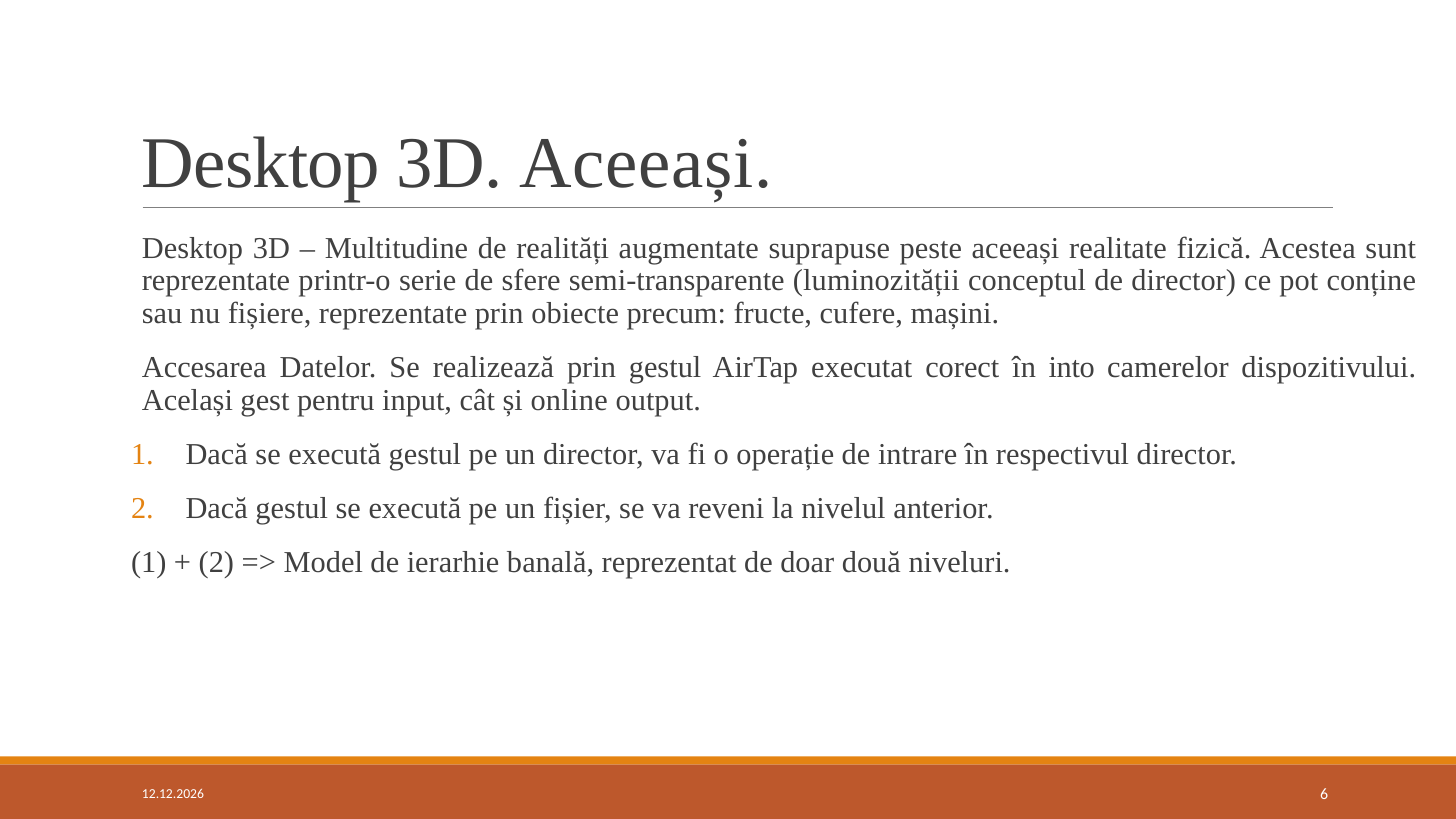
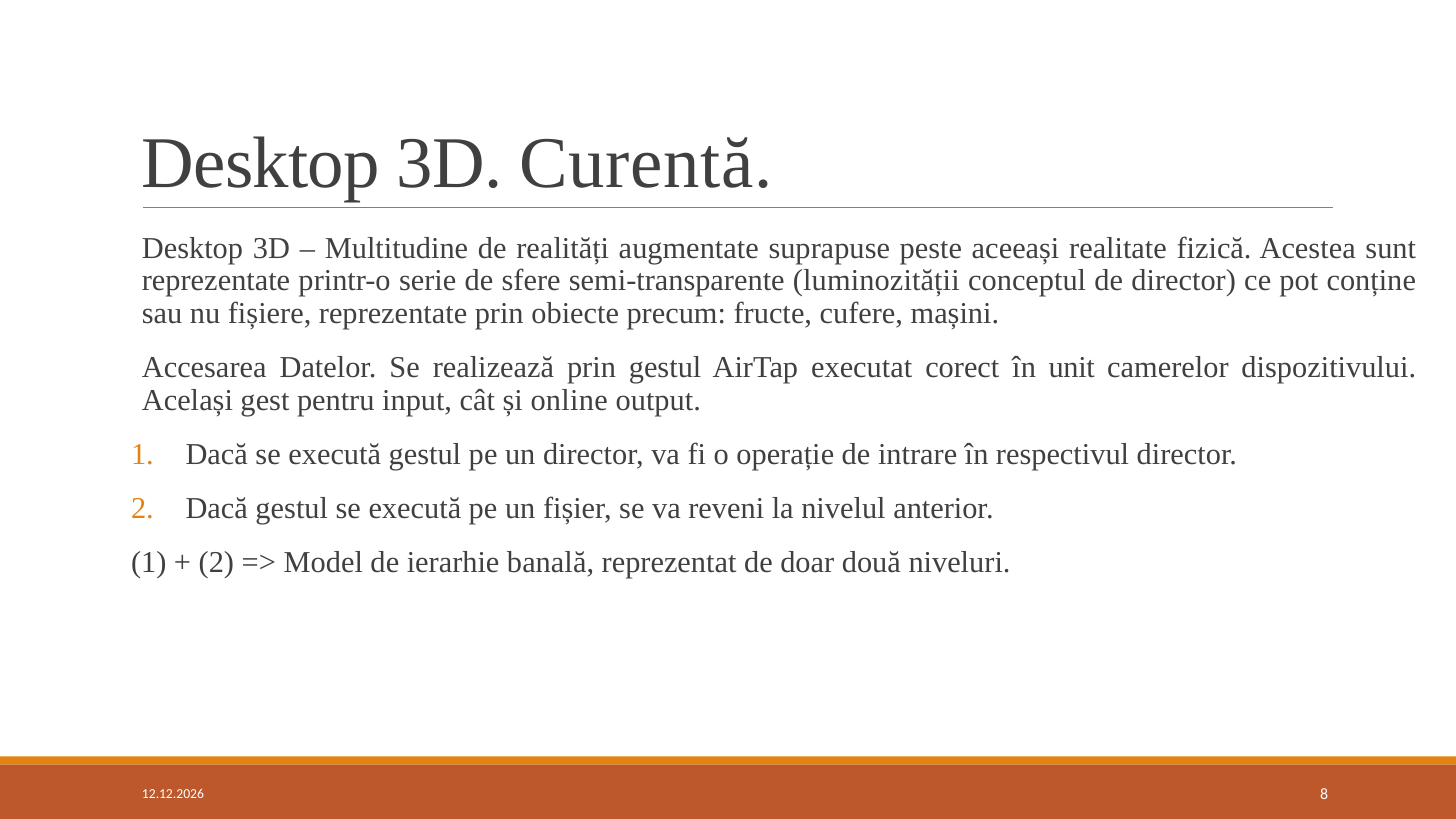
3D Aceeași: Aceeași -> Curentă
into: into -> unit
6: 6 -> 8
